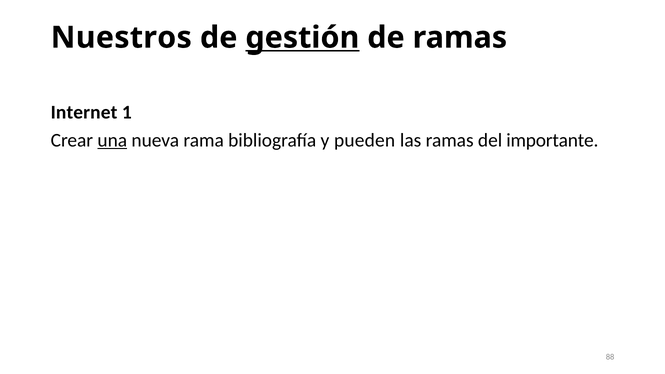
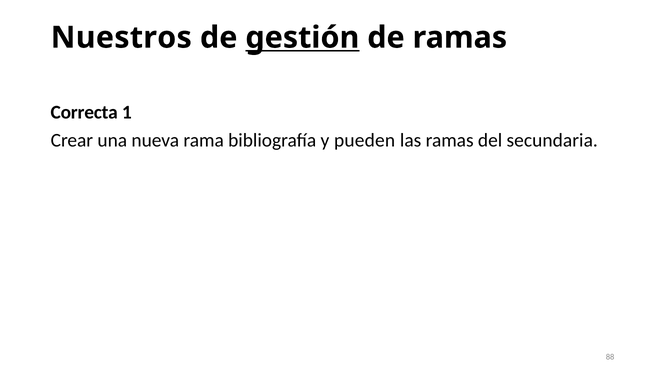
Internet: Internet -> Correcta
una underline: present -> none
importante: importante -> secundaria
